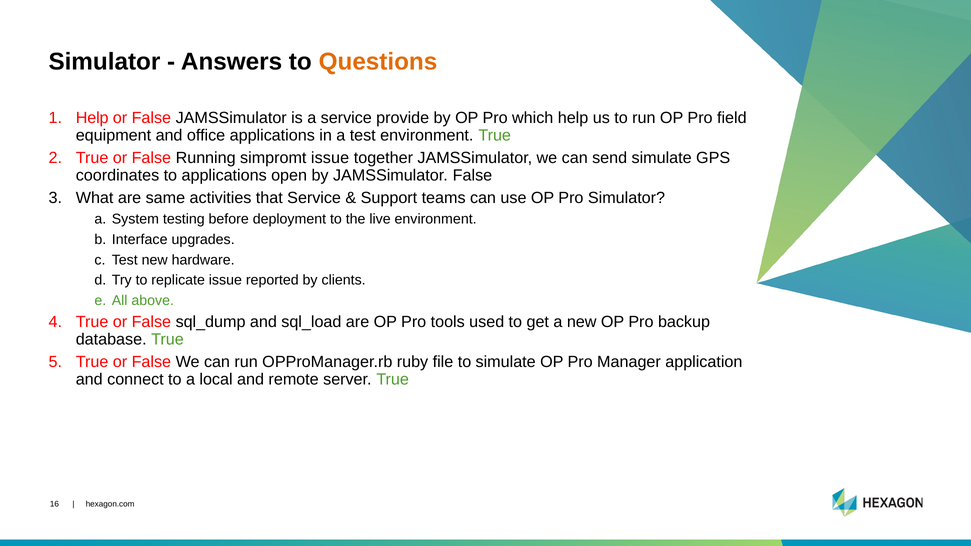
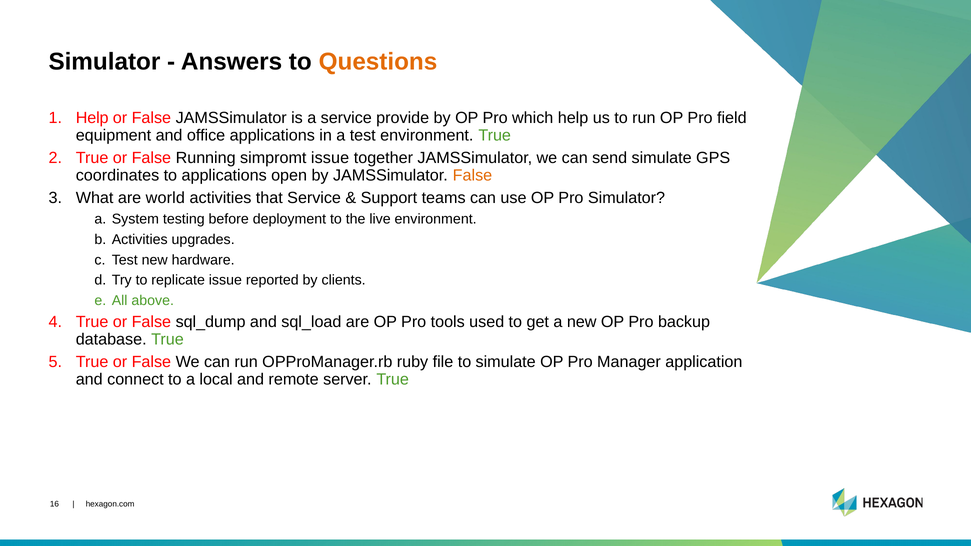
False at (472, 175) colour: black -> orange
same: same -> world
Interface at (140, 240): Interface -> Activities
